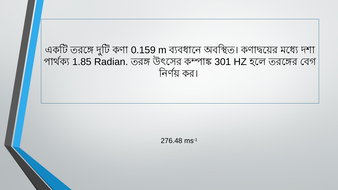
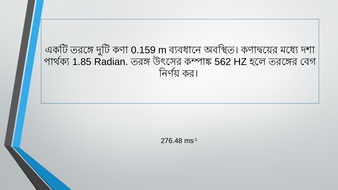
301: 301 -> 562
